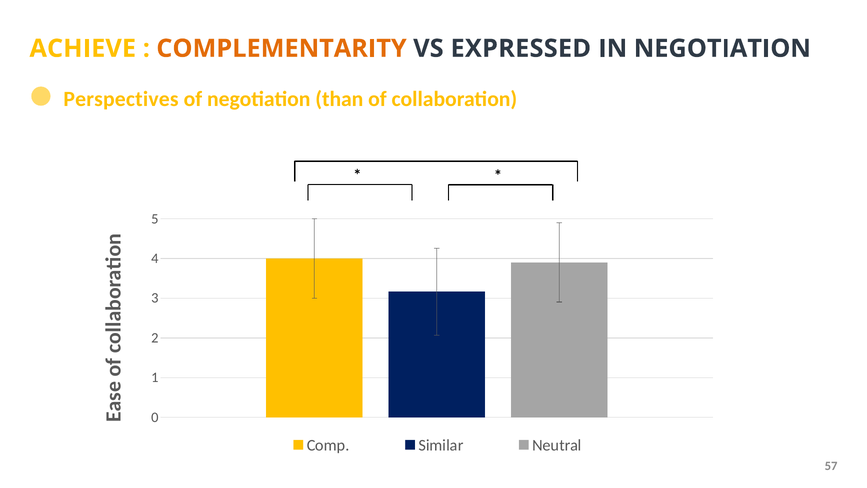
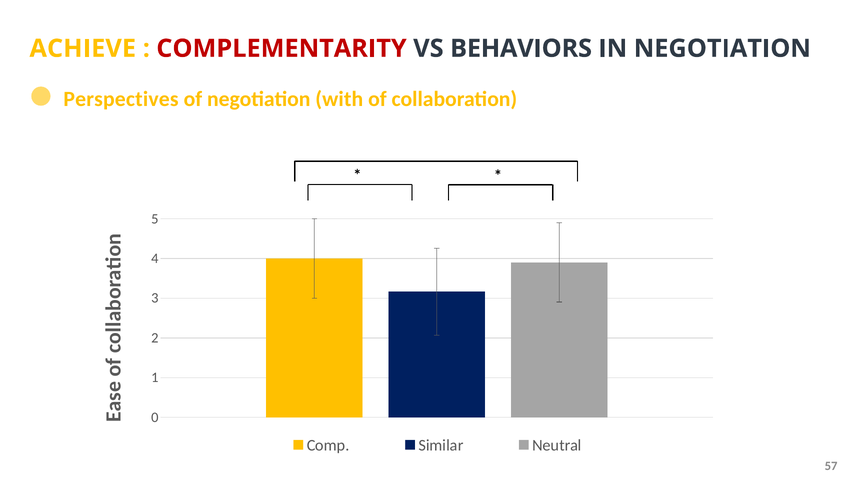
COMPLEMENTARITY colour: orange -> red
EXPRESSED: EXPRESSED -> BEHAVIORS
than: than -> with
